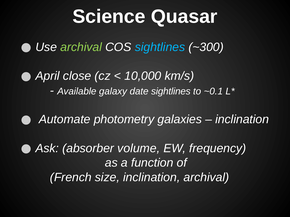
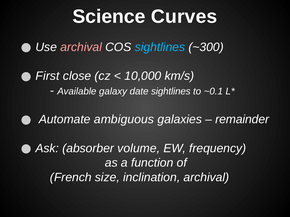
Quasar: Quasar -> Curves
archival at (81, 47) colour: light green -> pink
April: April -> First
photometry: photometry -> ambiguous
inclination at (242, 120): inclination -> remainder
